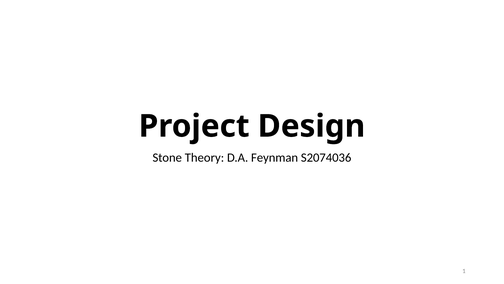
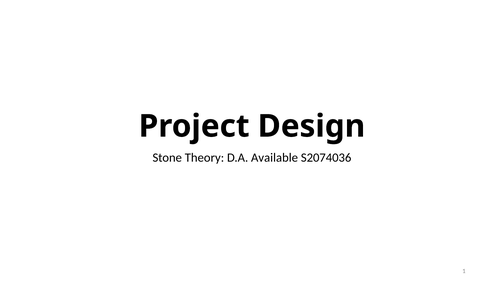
Feynman: Feynman -> Available
